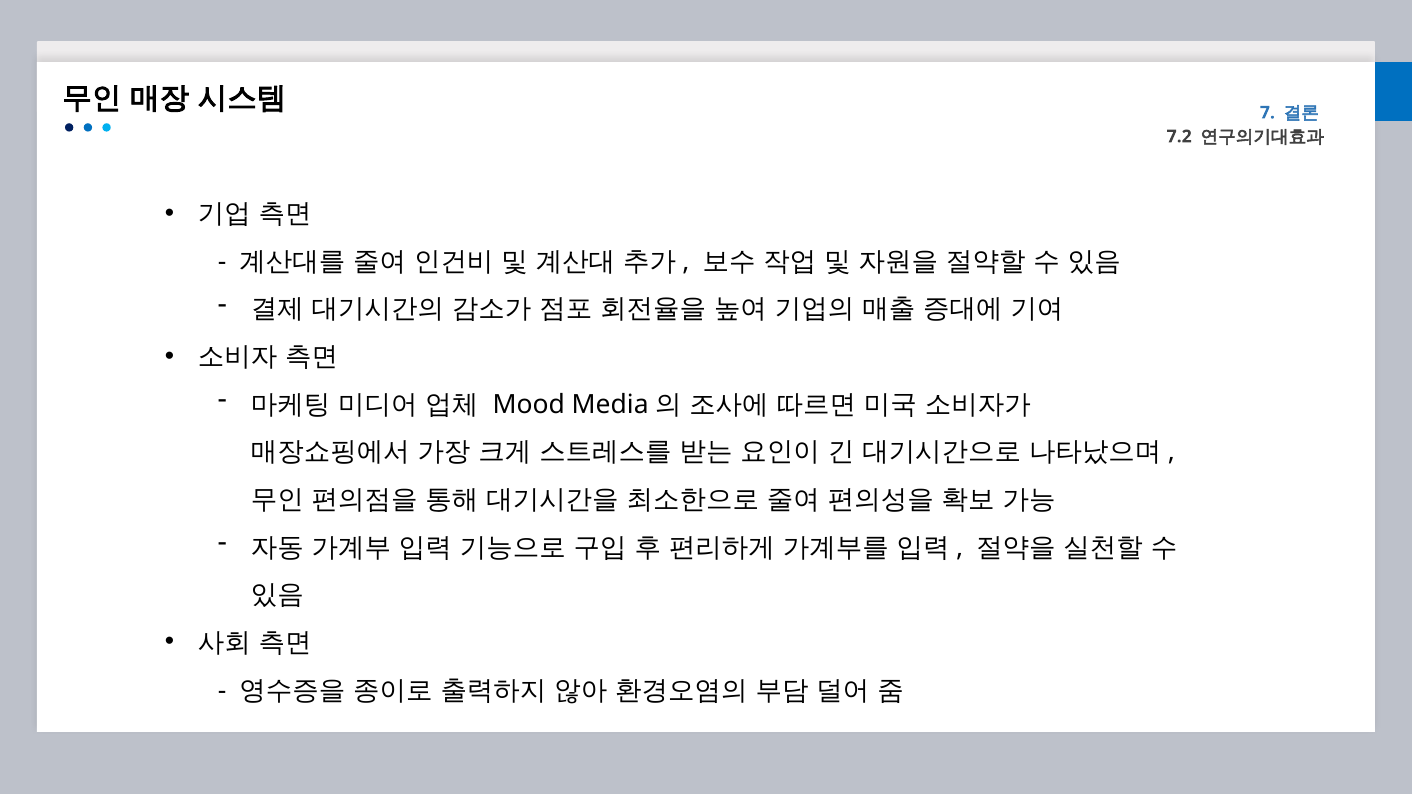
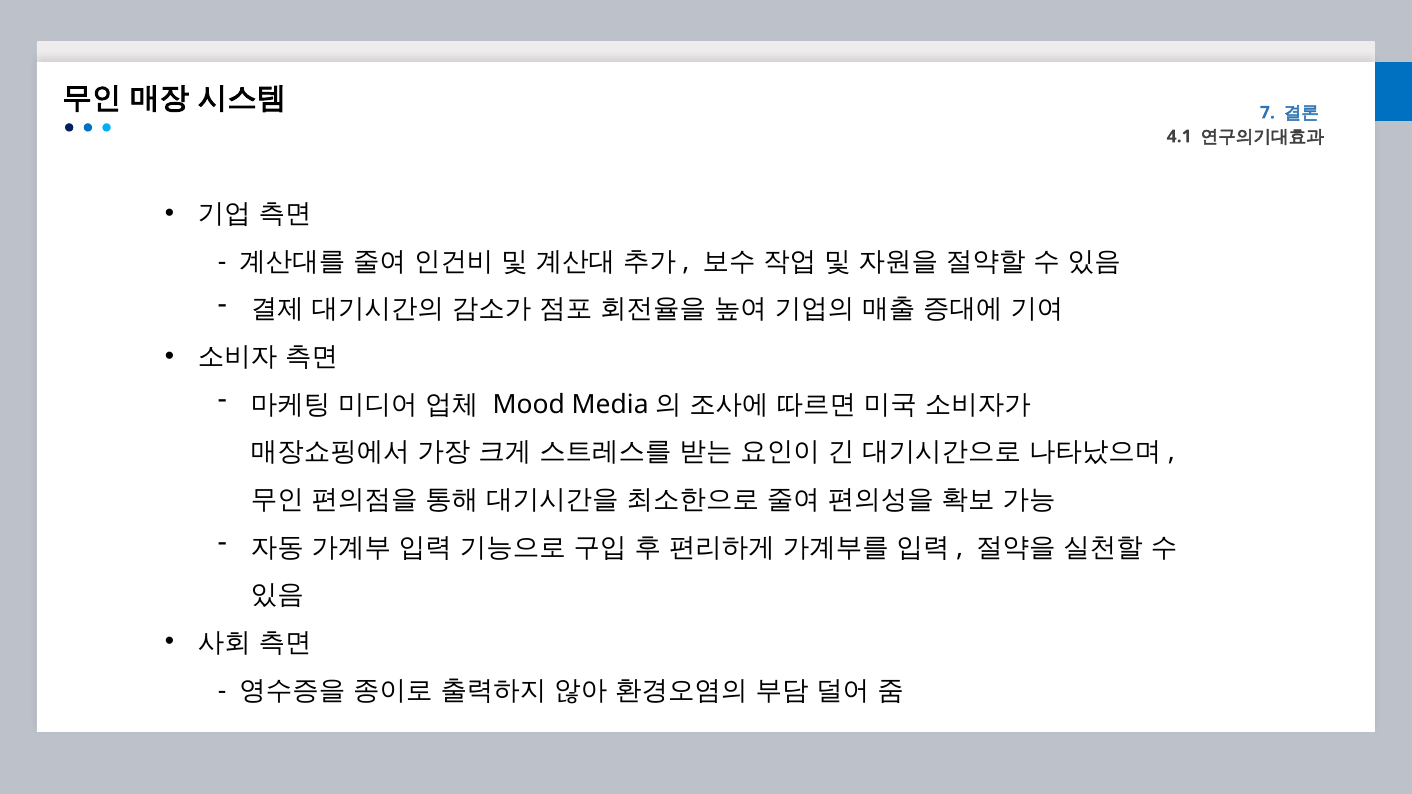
7.2: 7.2 -> 4.1
